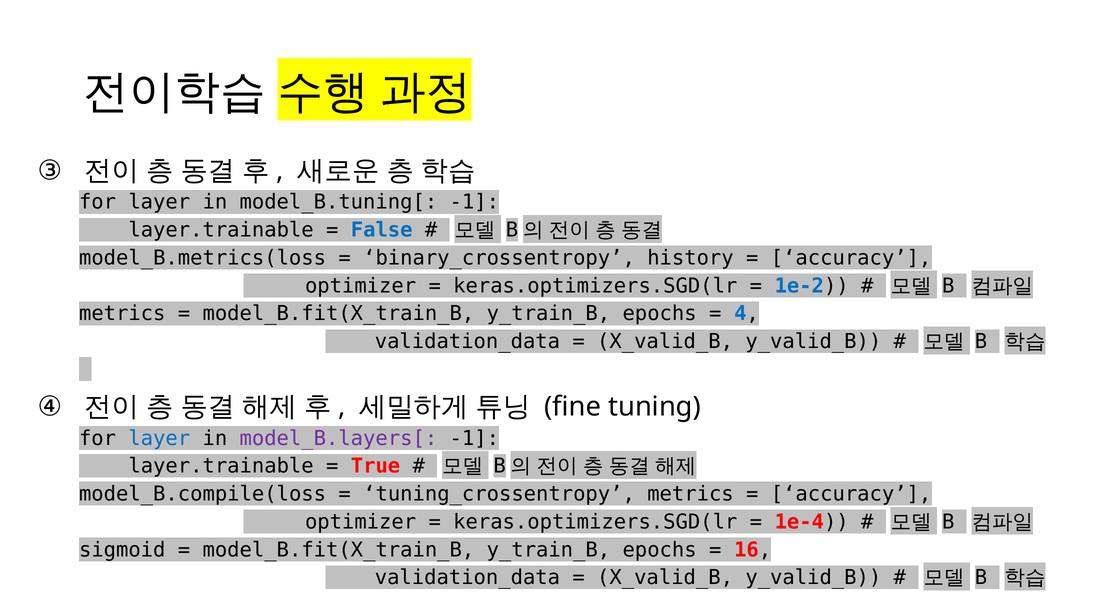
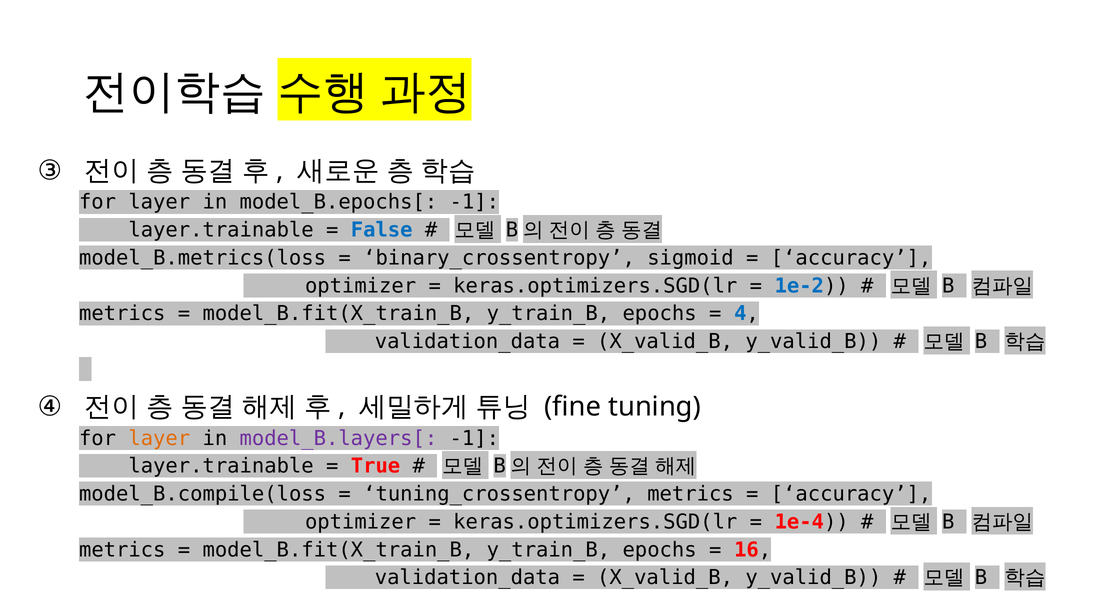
model_B.tuning[: model_B.tuning[ -> model_B.epochs[
history: history -> sigmoid
layer at (159, 438) colour: blue -> orange
sigmoid at (122, 550): sigmoid -> metrics
